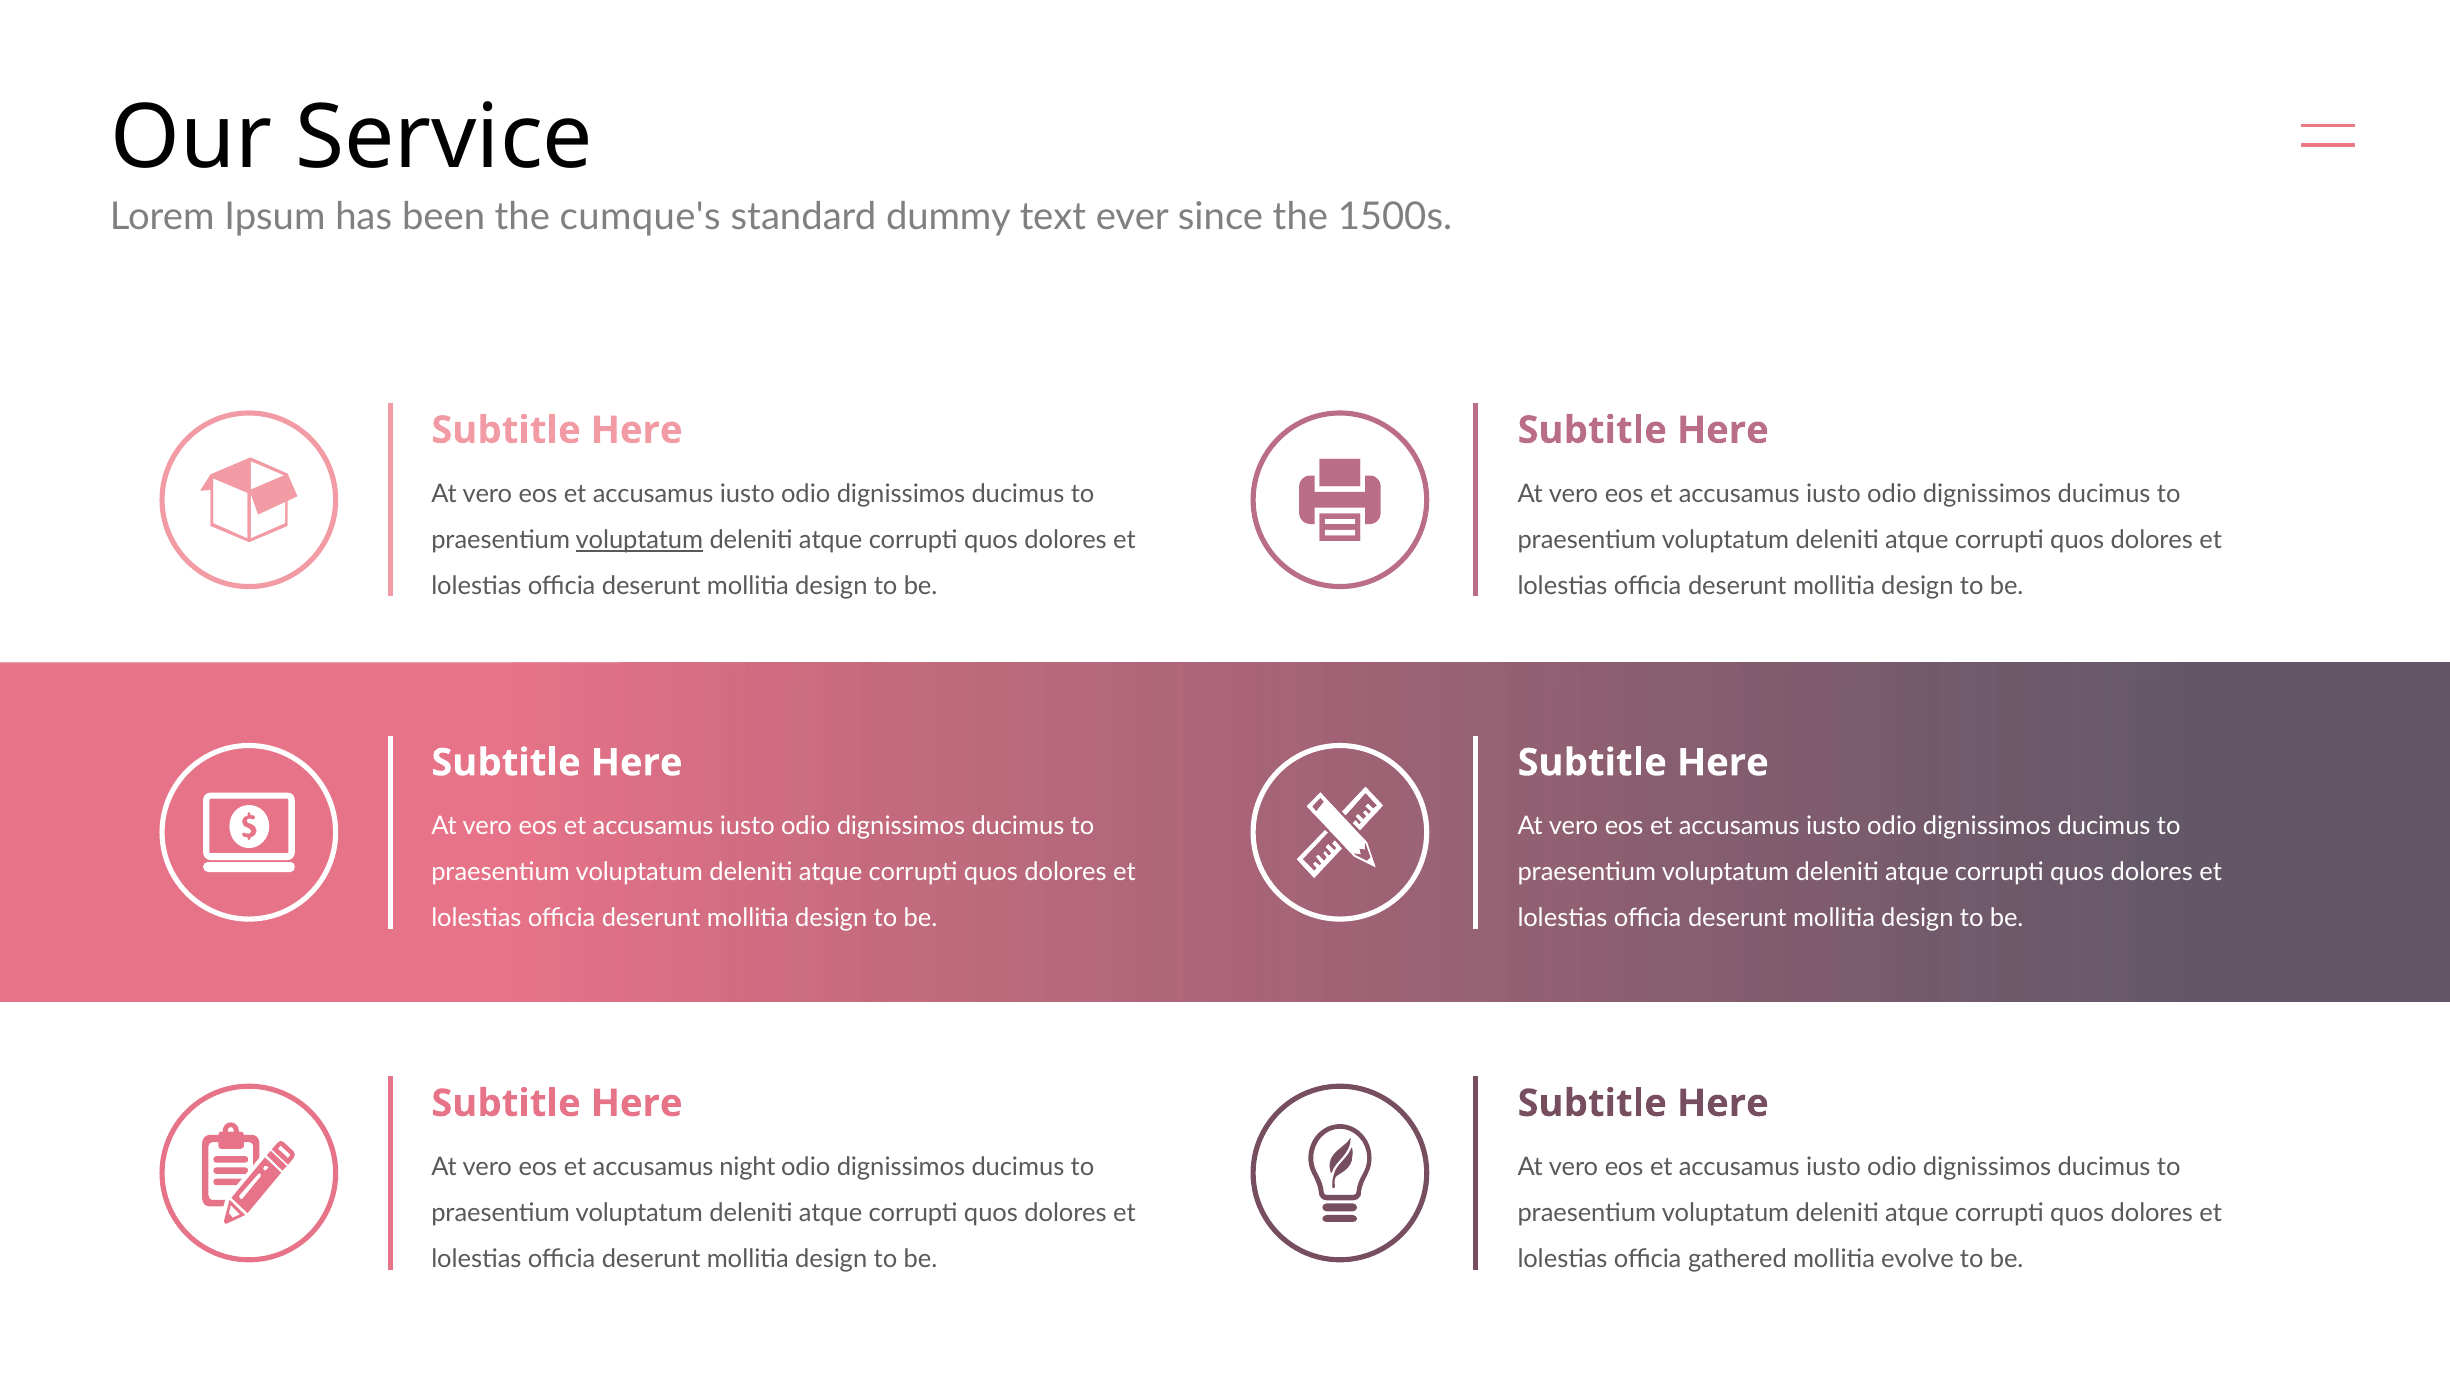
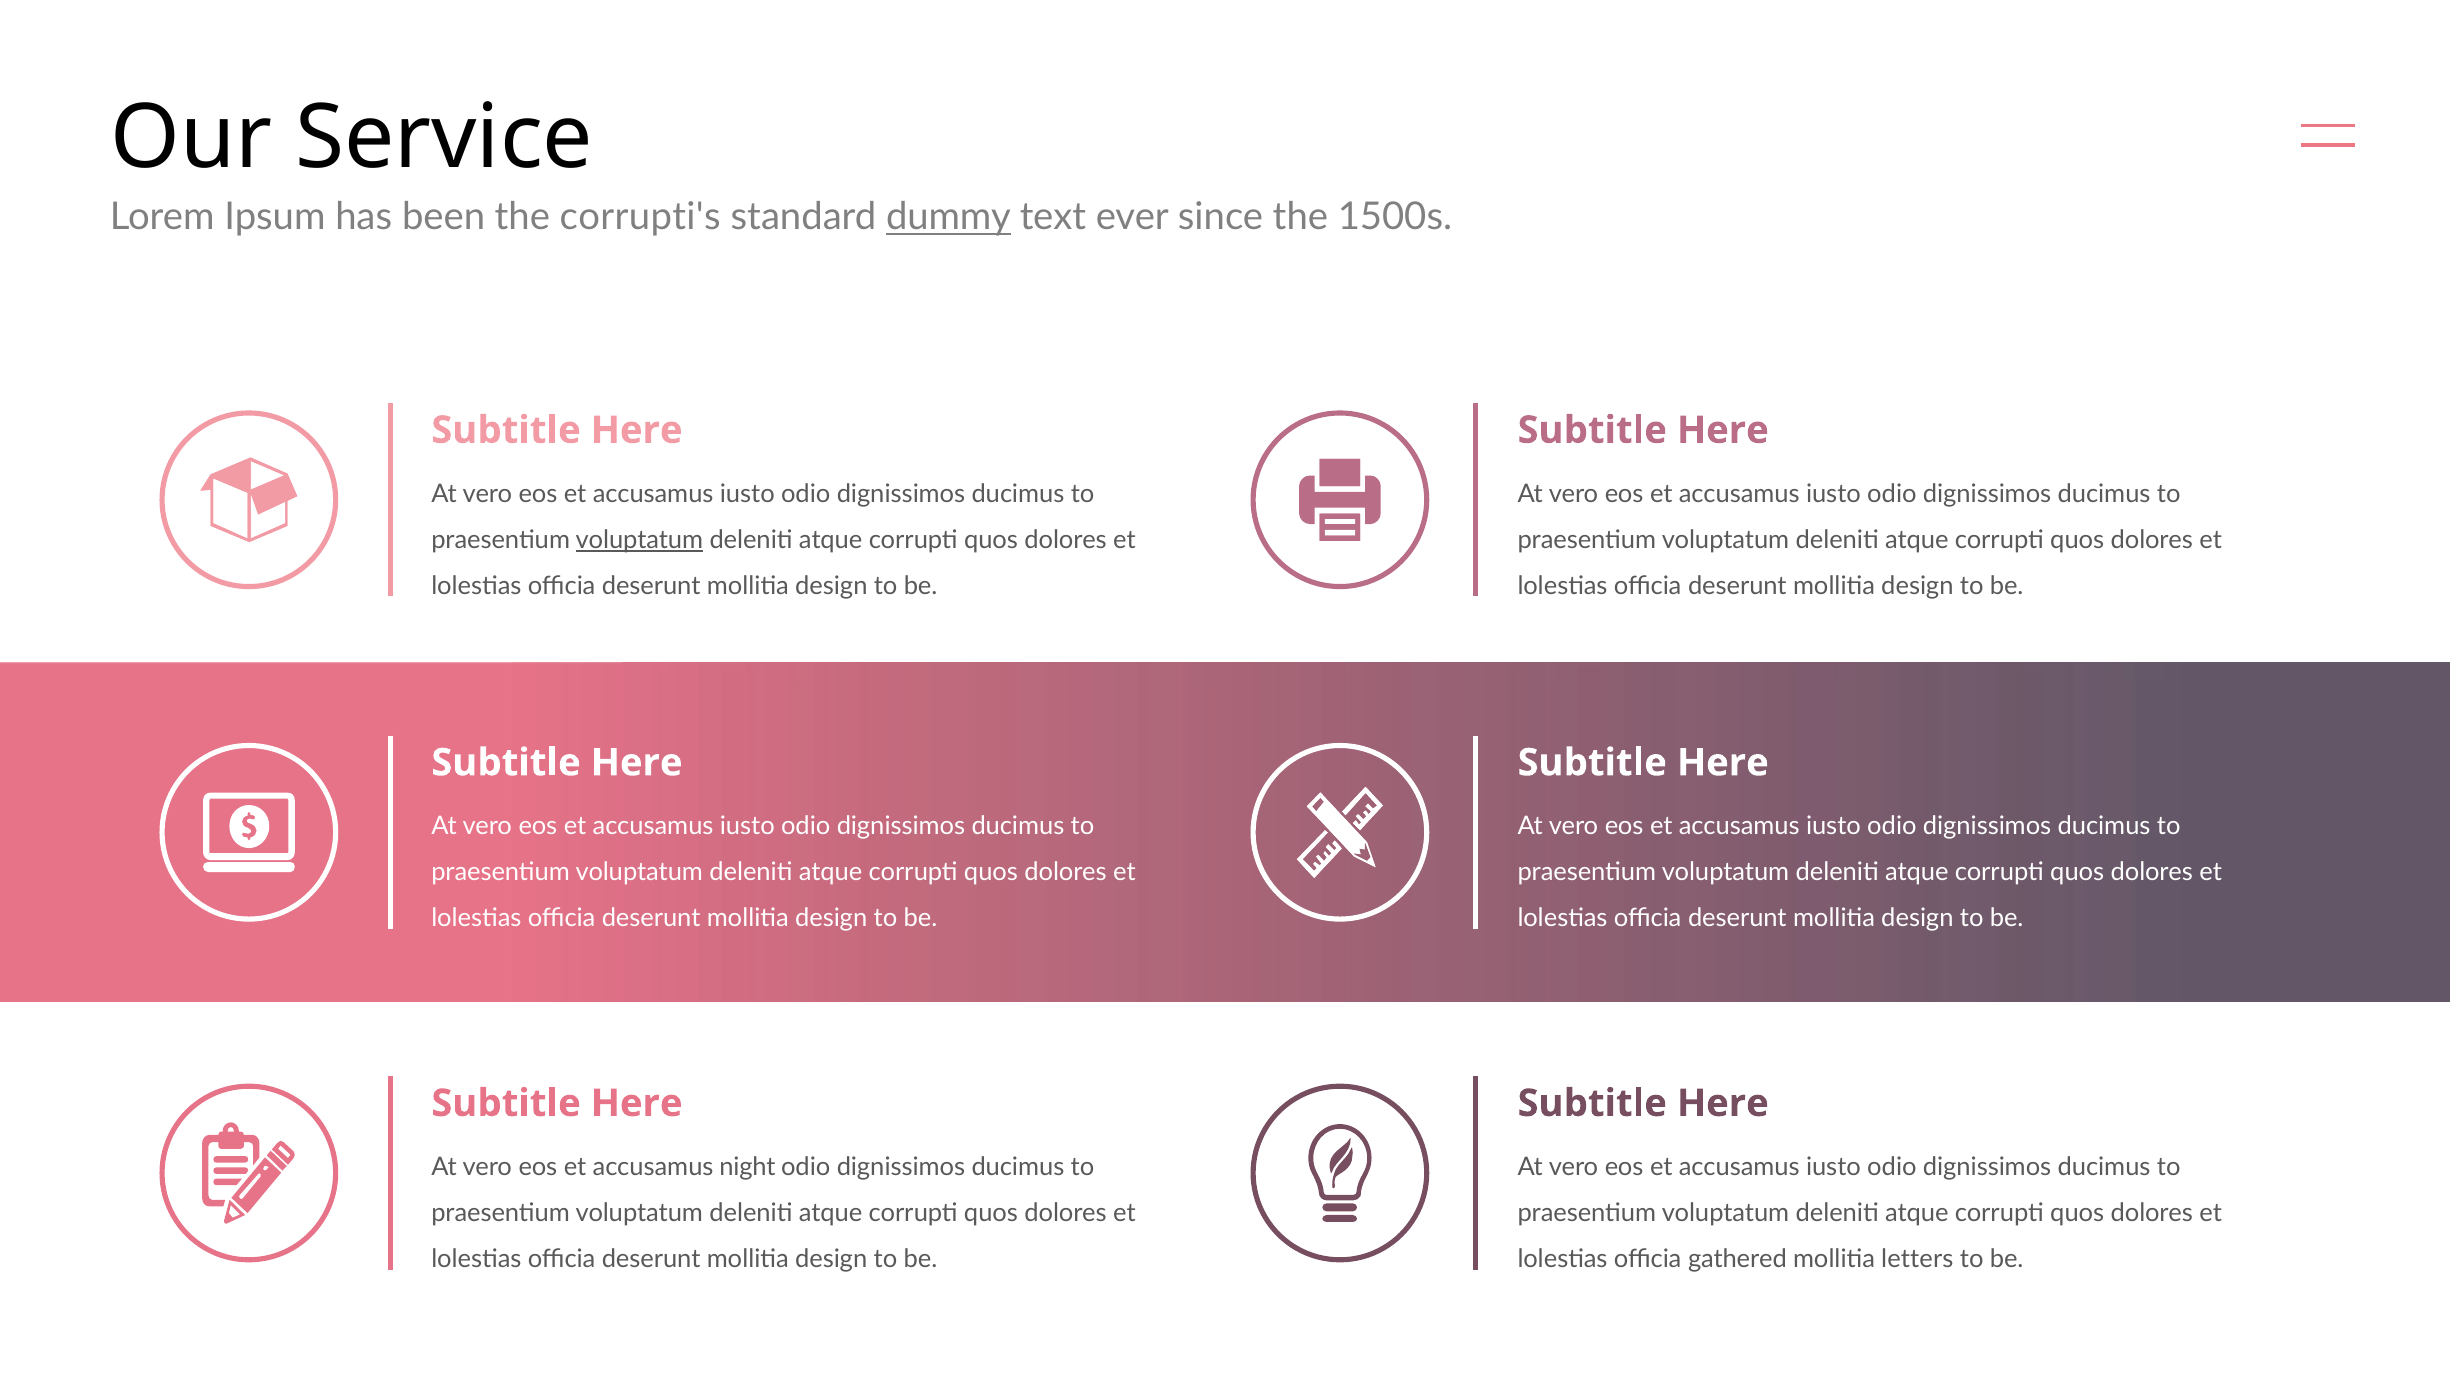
cumque's: cumque's -> corrupti's
dummy underline: none -> present
evolve: evolve -> letters
